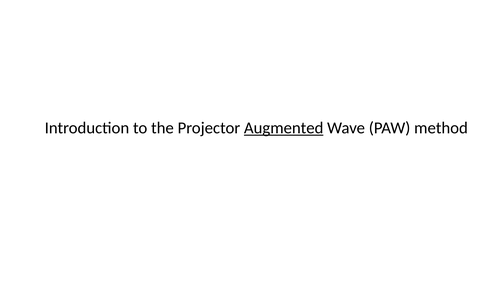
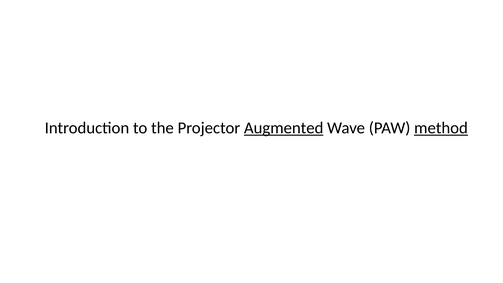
method underline: none -> present
